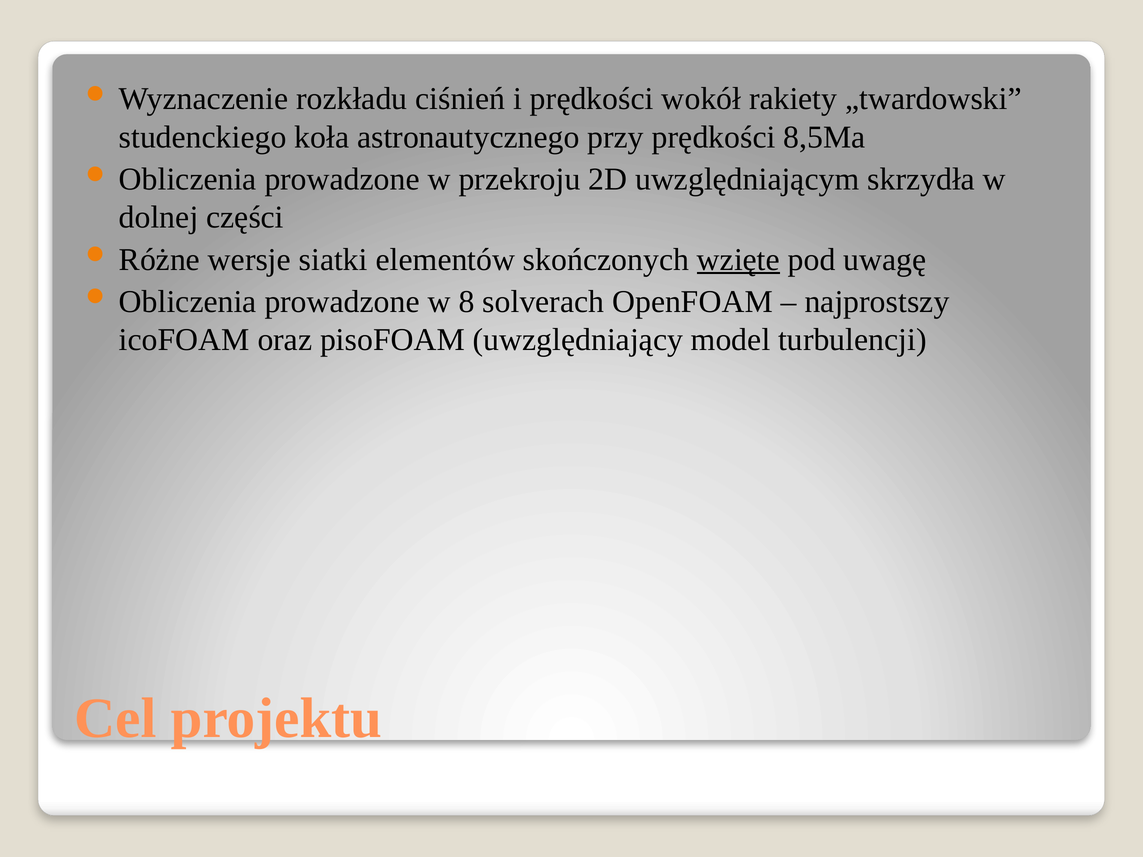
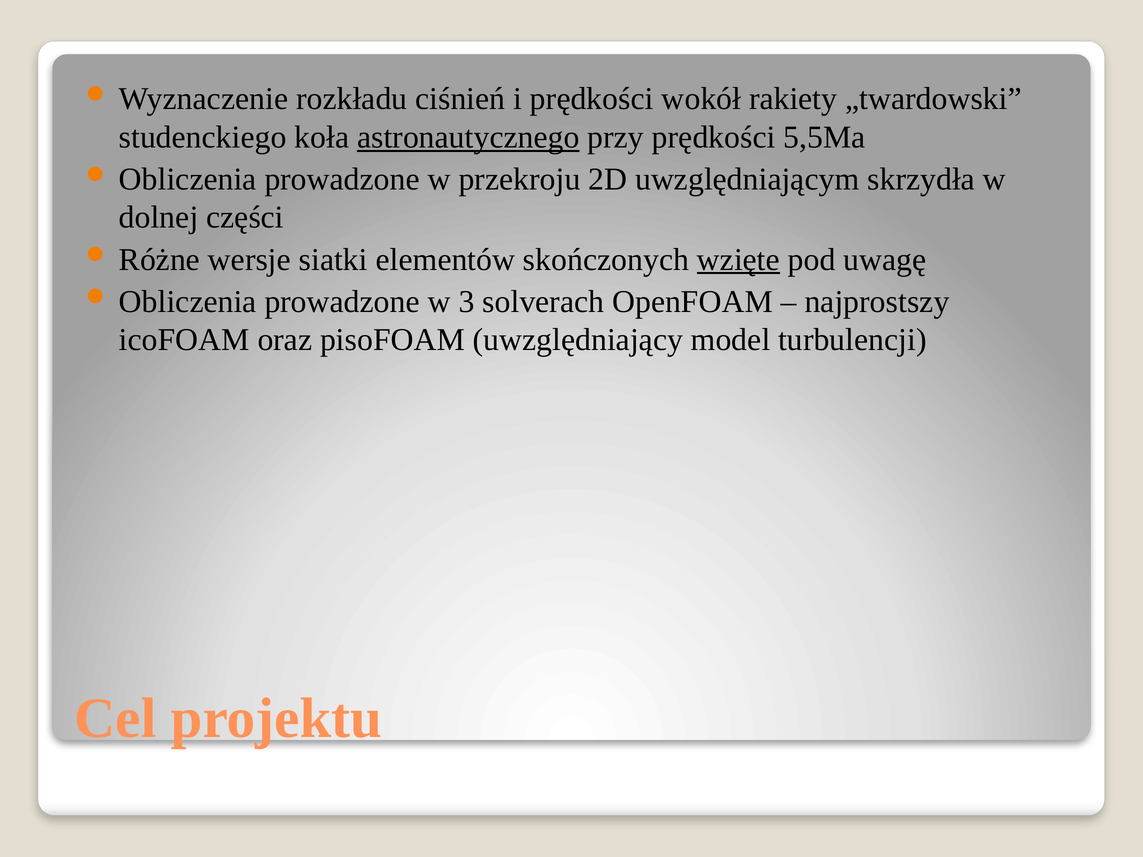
astronautycznego underline: none -> present
8,5Ma: 8,5Ma -> 5,5Ma
8: 8 -> 3
